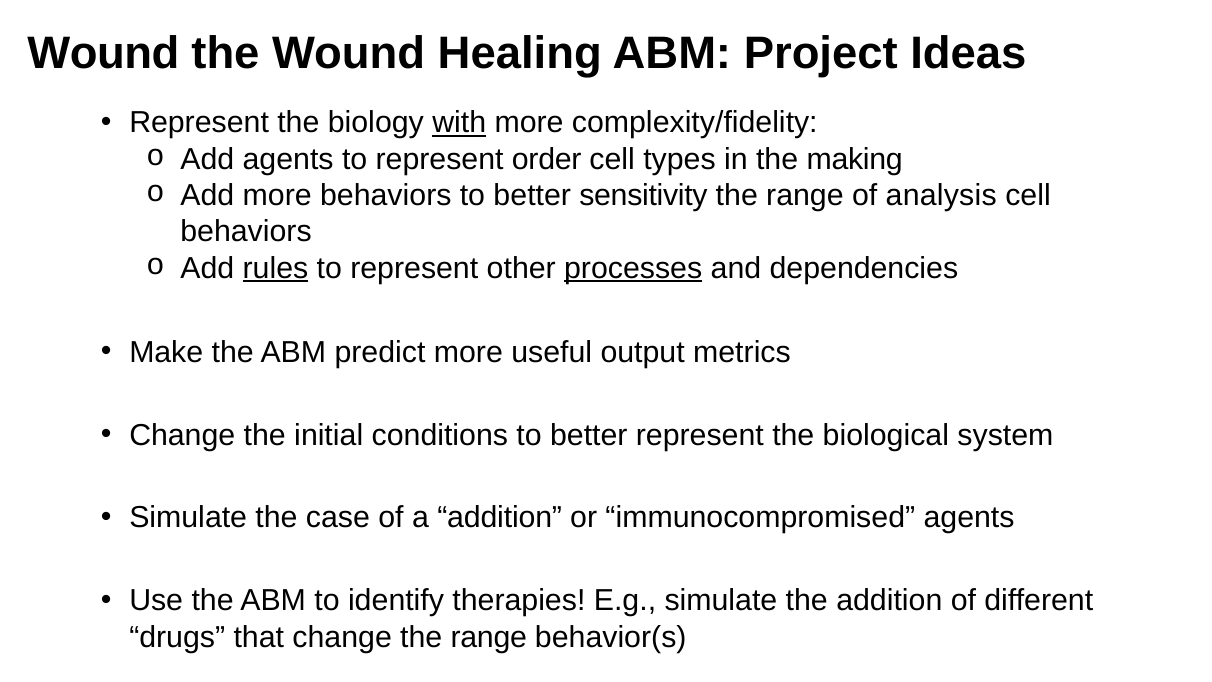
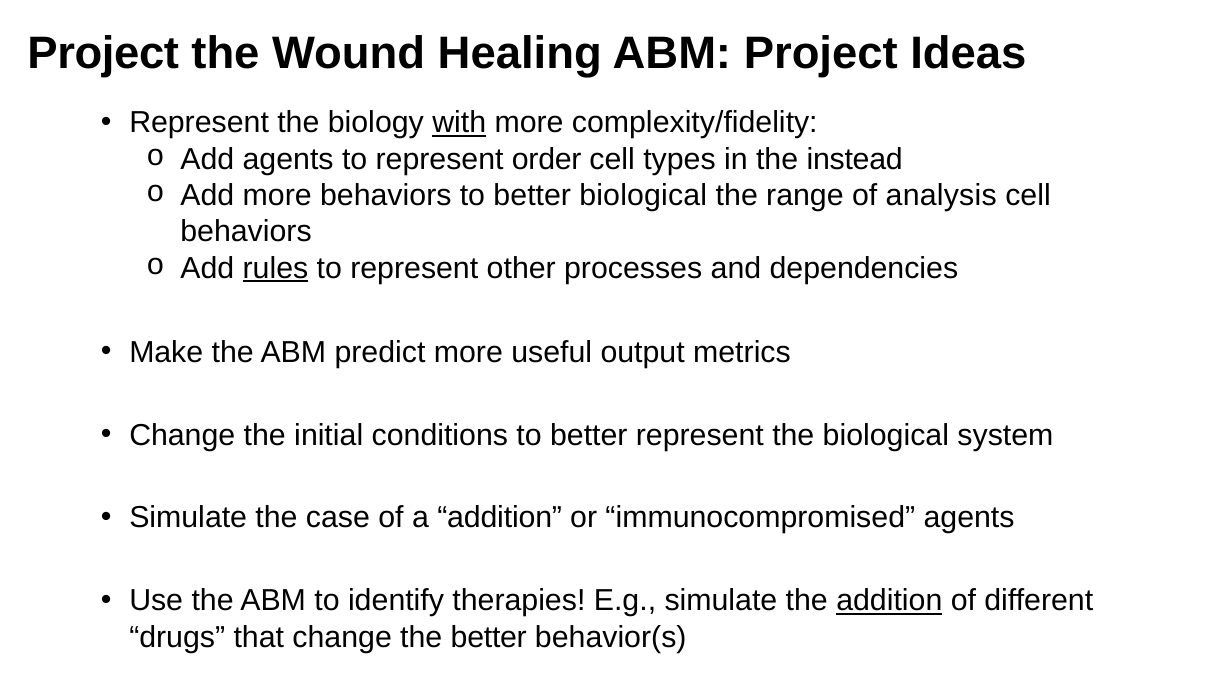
Wound at (103, 54): Wound -> Project
making: making -> instead
better sensitivity: sensitivity -> biological
processes underline: present -> none
addition at (889, 600) underline: none -> present
change the range: range -> better
